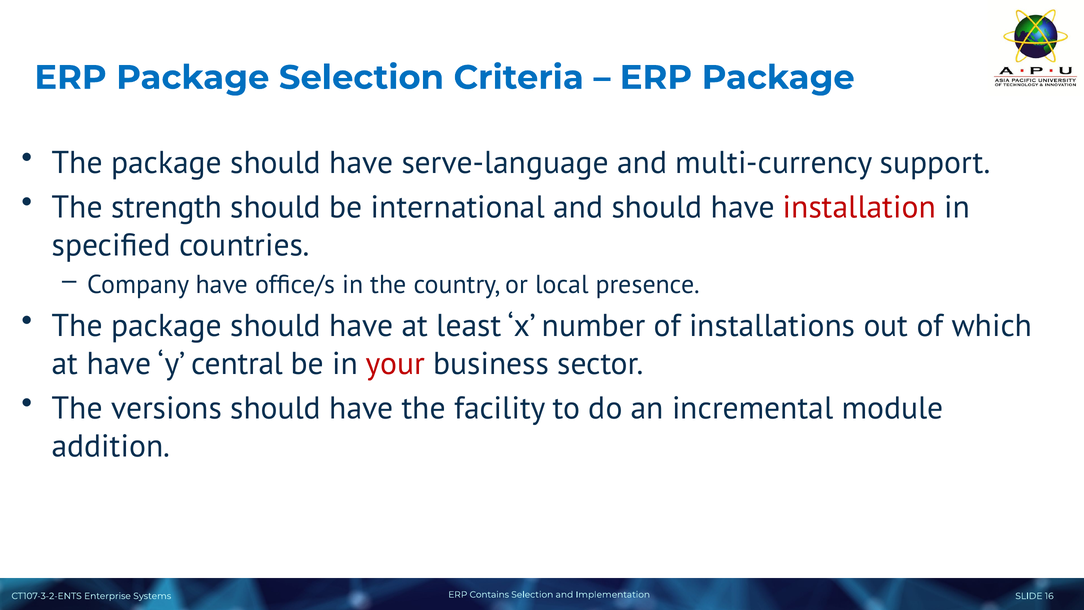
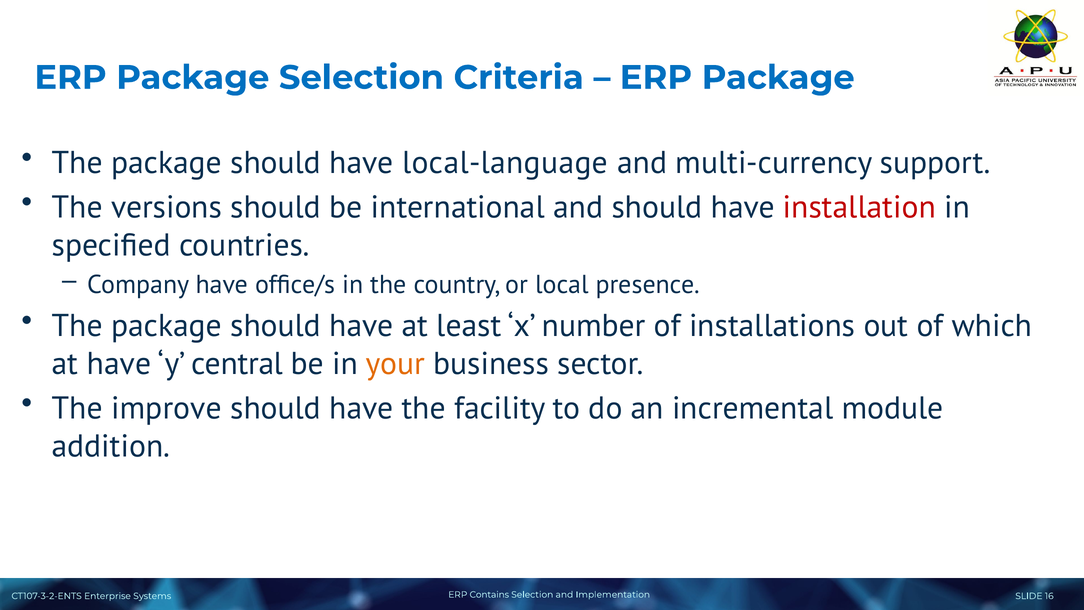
serve-language: serve-language -> local-language
strength: strength -> versions
your colour: red -> orange
versions: versions -> improve
